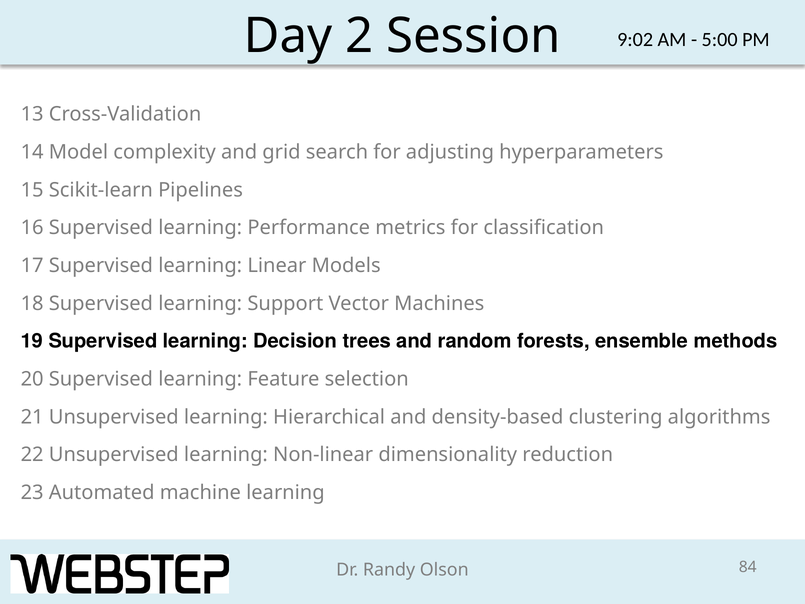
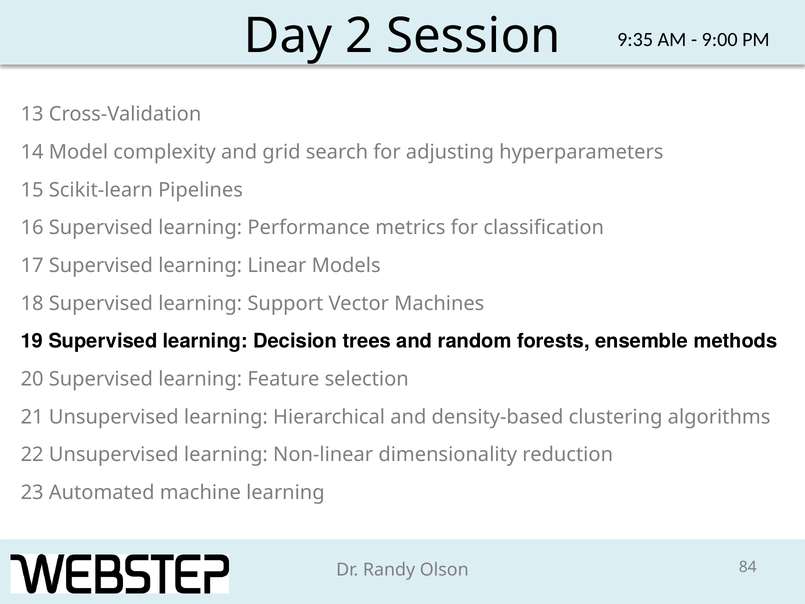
9:02: 9:02 -> 9:35
5:00: 5:00 -> 9:00
